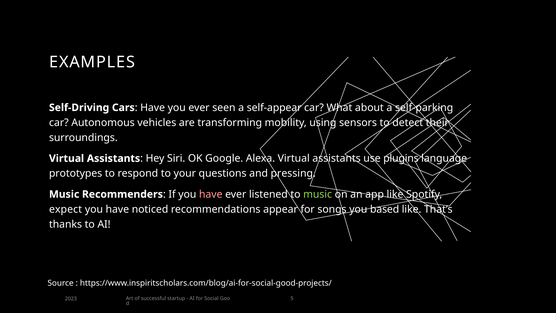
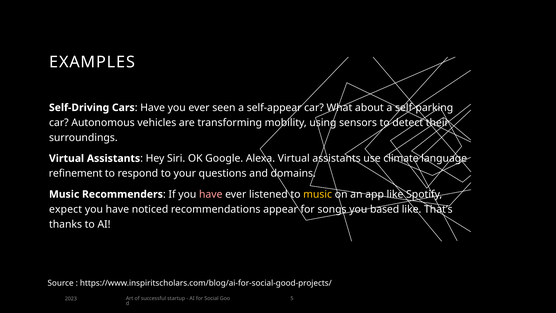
plugins: plugins -> climate
prototypes: prototypes -> refinement
pressing: pressing -> domains
music at (318, 194) colour: light green -> yellow
